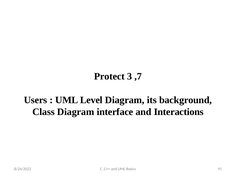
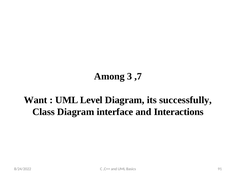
Protect: Protect -> Among
Users: Users -> Want
background: background -> successfully
